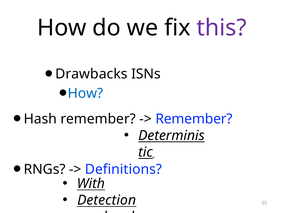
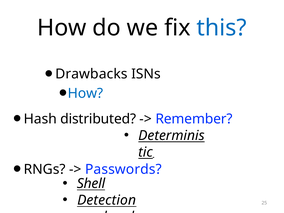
this colour: purple -> blue
Hash remember: remember -> distributed
Definitions: Definitions -> Passwords
With: With -> Shell
